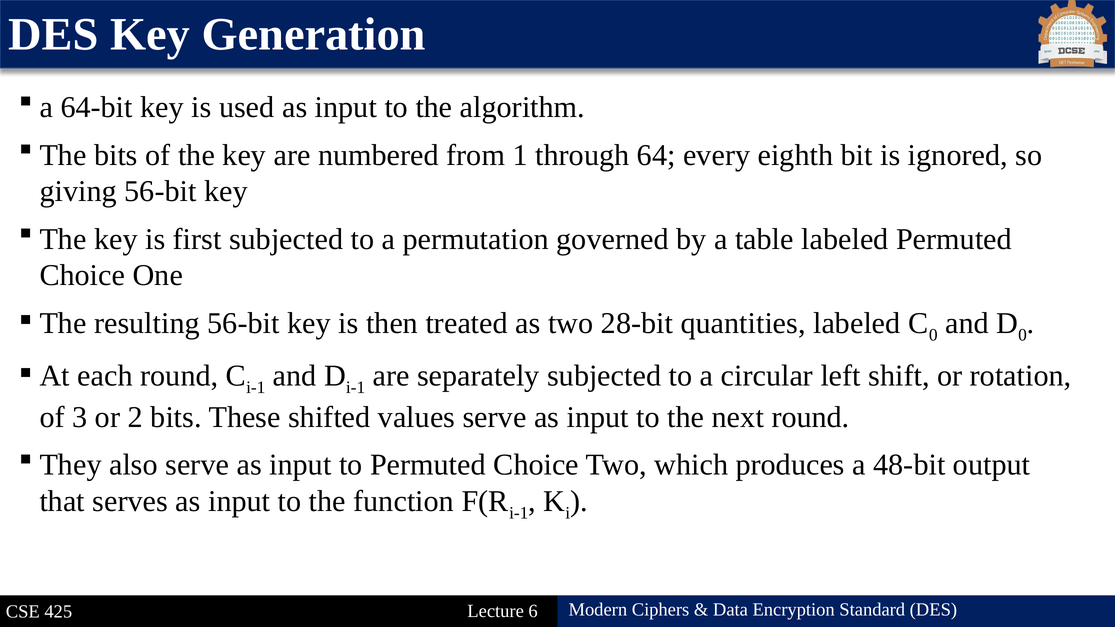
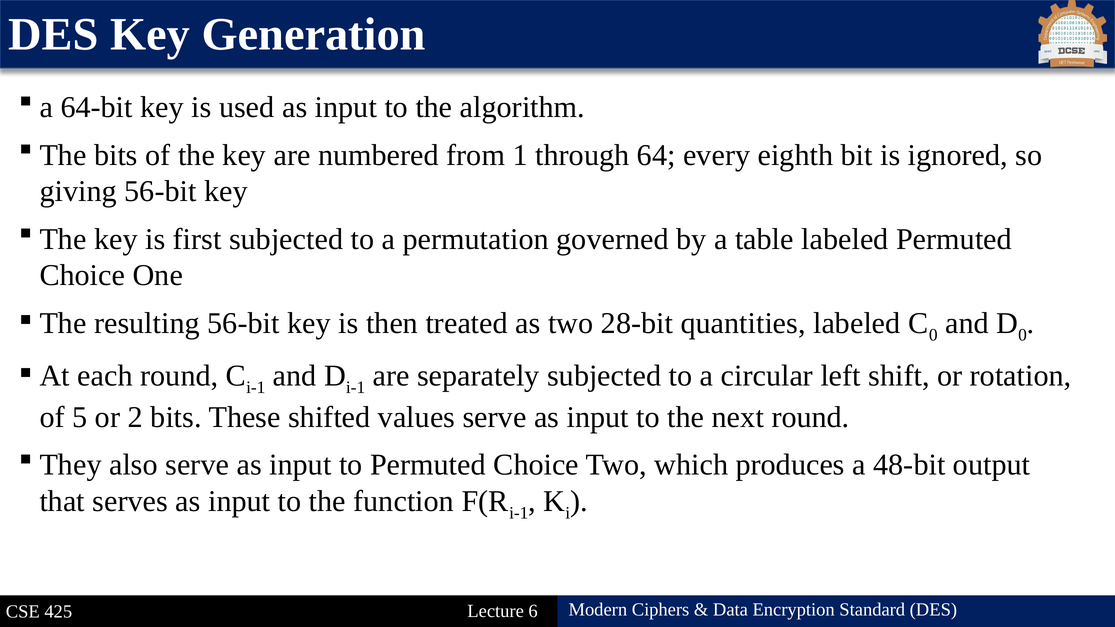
3: 3 -> 5
